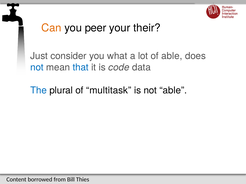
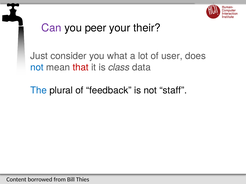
Can colour: orange -> purple
of able: able -> user
that colour: blue -> red
code: code -> class
multitask: multitask -> feedback
not able: able -> staff
